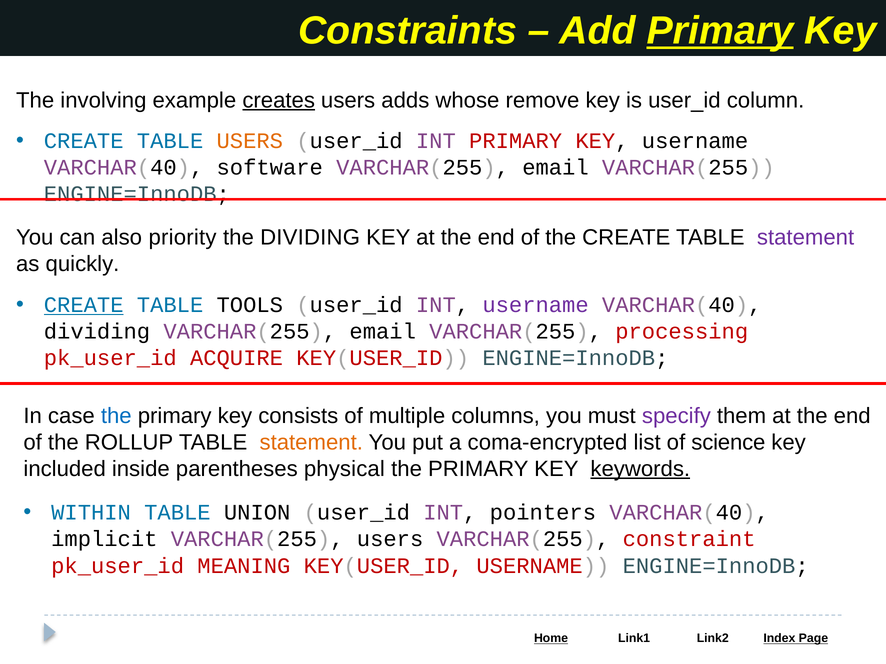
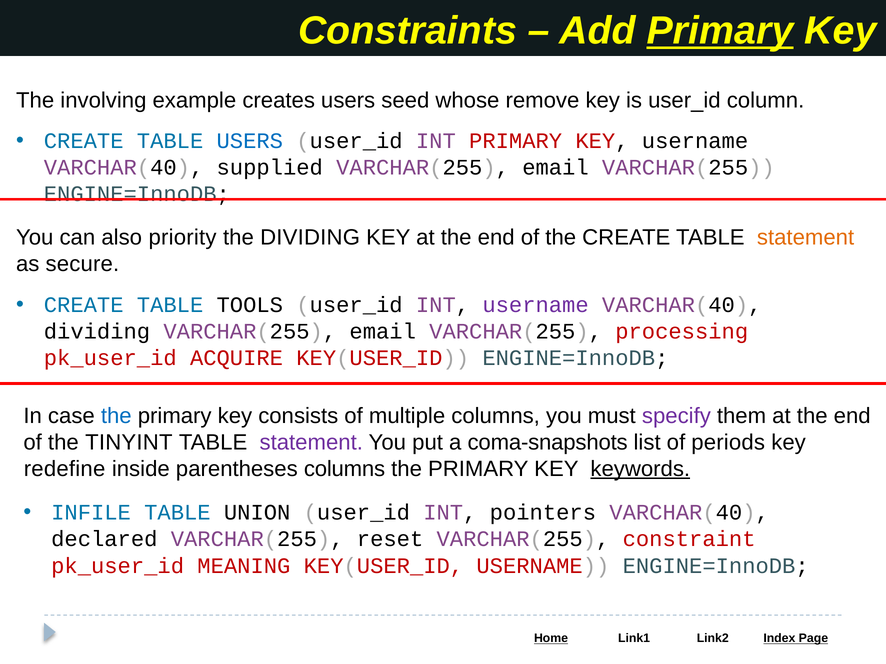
creates underline: present -> none
adds: adds -> seed
USERS at (250, 141) colour: orange -> blue
software: software -> supplied
statement at (806, 238) colour: purple -> orange
quickly: quickly -> secure
CREATE at (84, 305) underline: present -> none
ROLLUP: ROLLUP -> TINYINT
statement at (311, 443) colour: orange -> purple
coma-encrypted: coma-encrypted -> coma-snapshots
science: science -> periods
included: included -> redefine
parentheses physical: physical -> columns
WITHIN: WITHIN -> INFILE
implicit: implicit -> declared
VARCHAR(255 users: users -> reset
